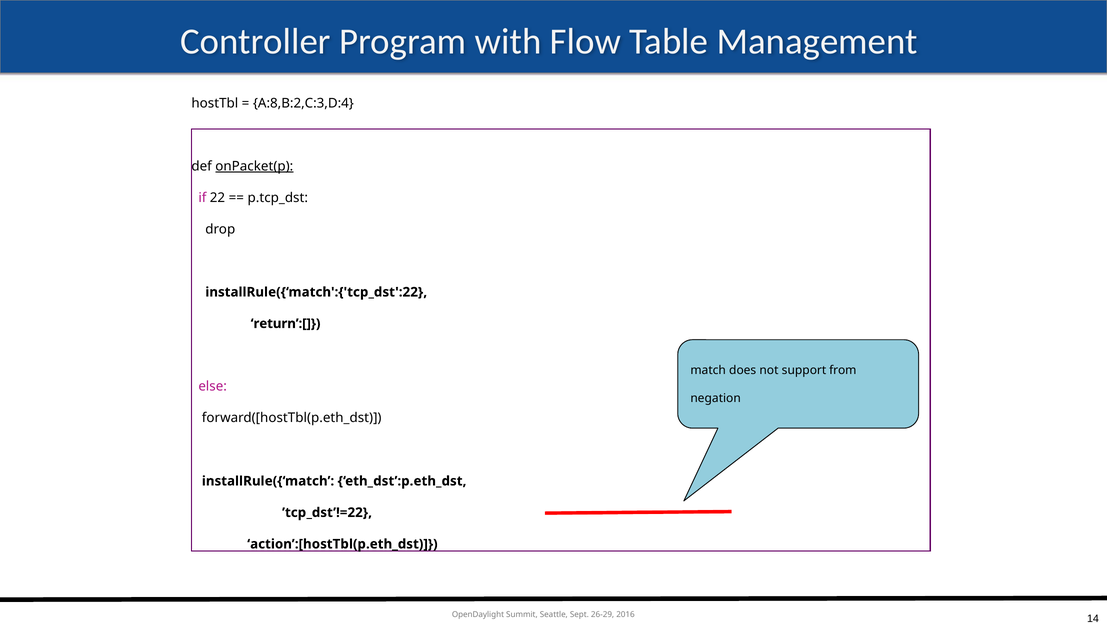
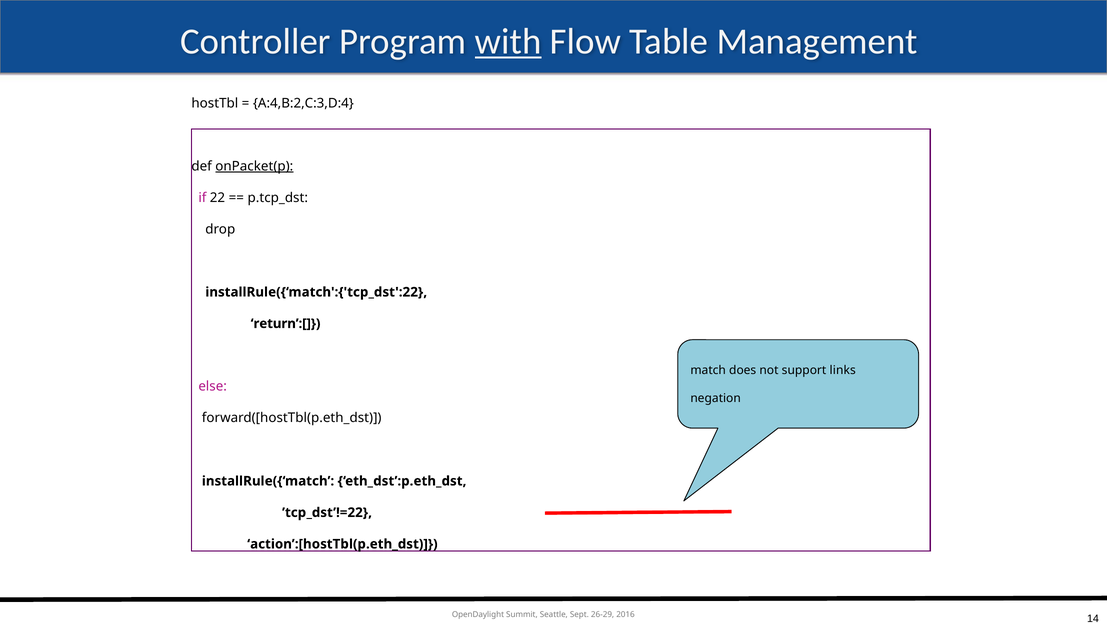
with underline: none -> present
A:8,B:2,C:3,D:4: A:8,B:2,C:3,D:4 -> A:4,B:2,C:3,D:4
from: from -> links
